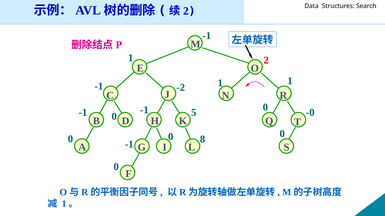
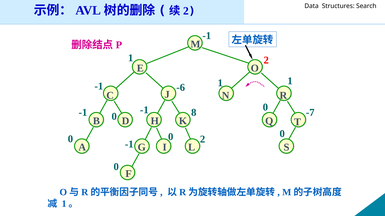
-2: -2 -> -6
5: 5 -> 8
-0: -0 -> -7
0 8: 8 -> 2
